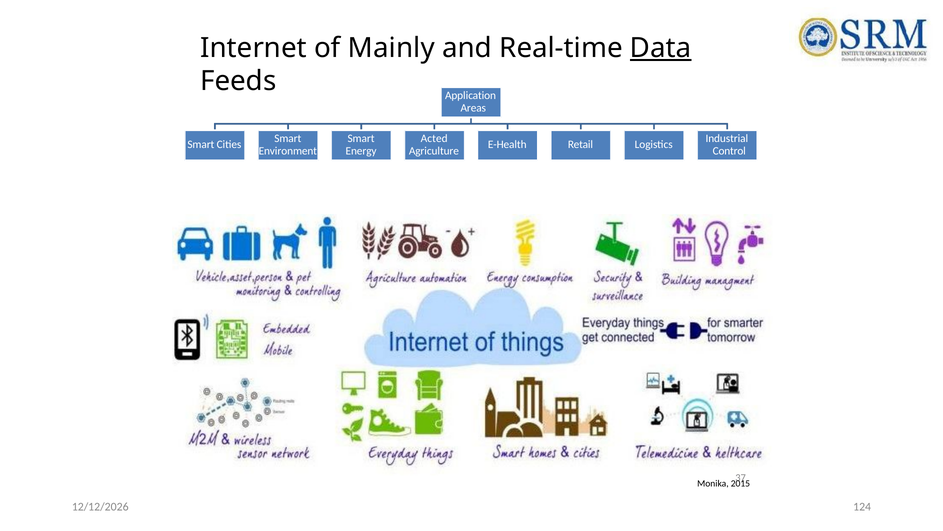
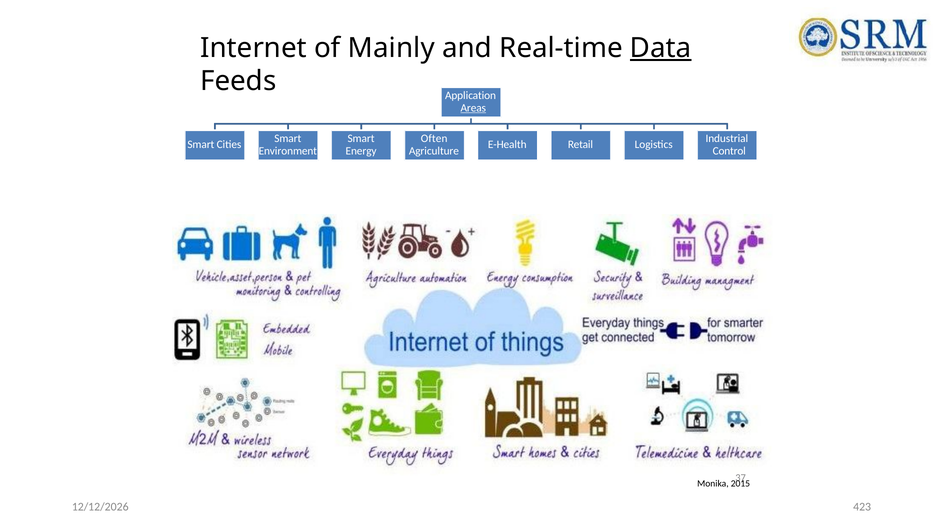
Areas underline: none -> present
Acted: Acted -> Often
124: 124 -> 423
